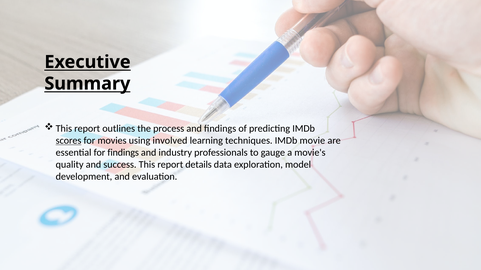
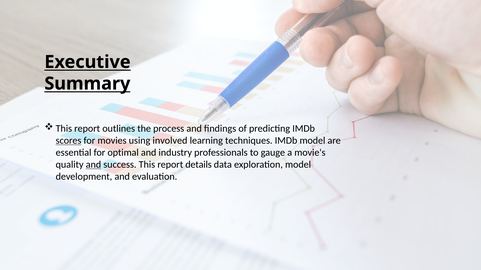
IMDb movie: movie -> model
for findings: findings -> optimal
and at (93, 165) underline: none -> present
